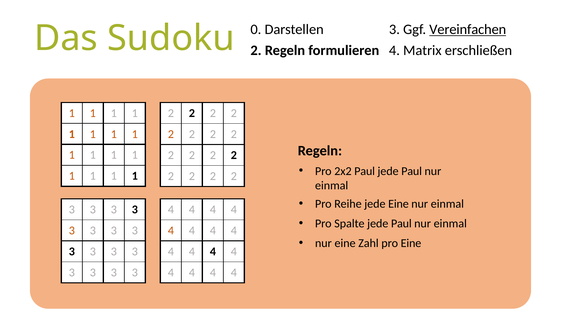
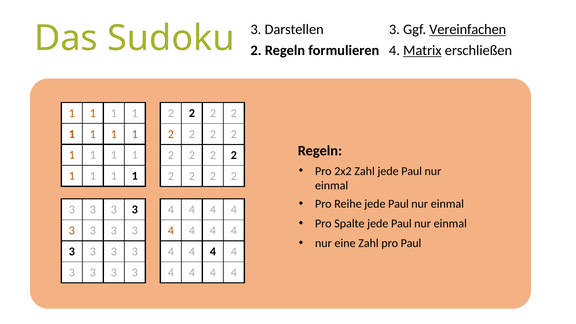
Sudoku 0: 0 -> 3
Matrix underline: none -> present
2x2 Paul: Paul -> Zahl
Reihe jede Eine: Eine -> Paul
pro Eine: Eine -> Paul
